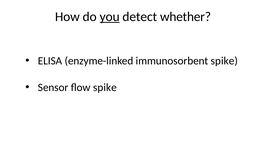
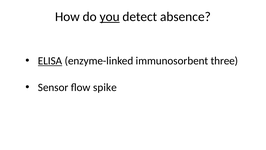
whether: whether -> absence
ELISA underline: none -> present
immunosorbent spike: spike -> three
